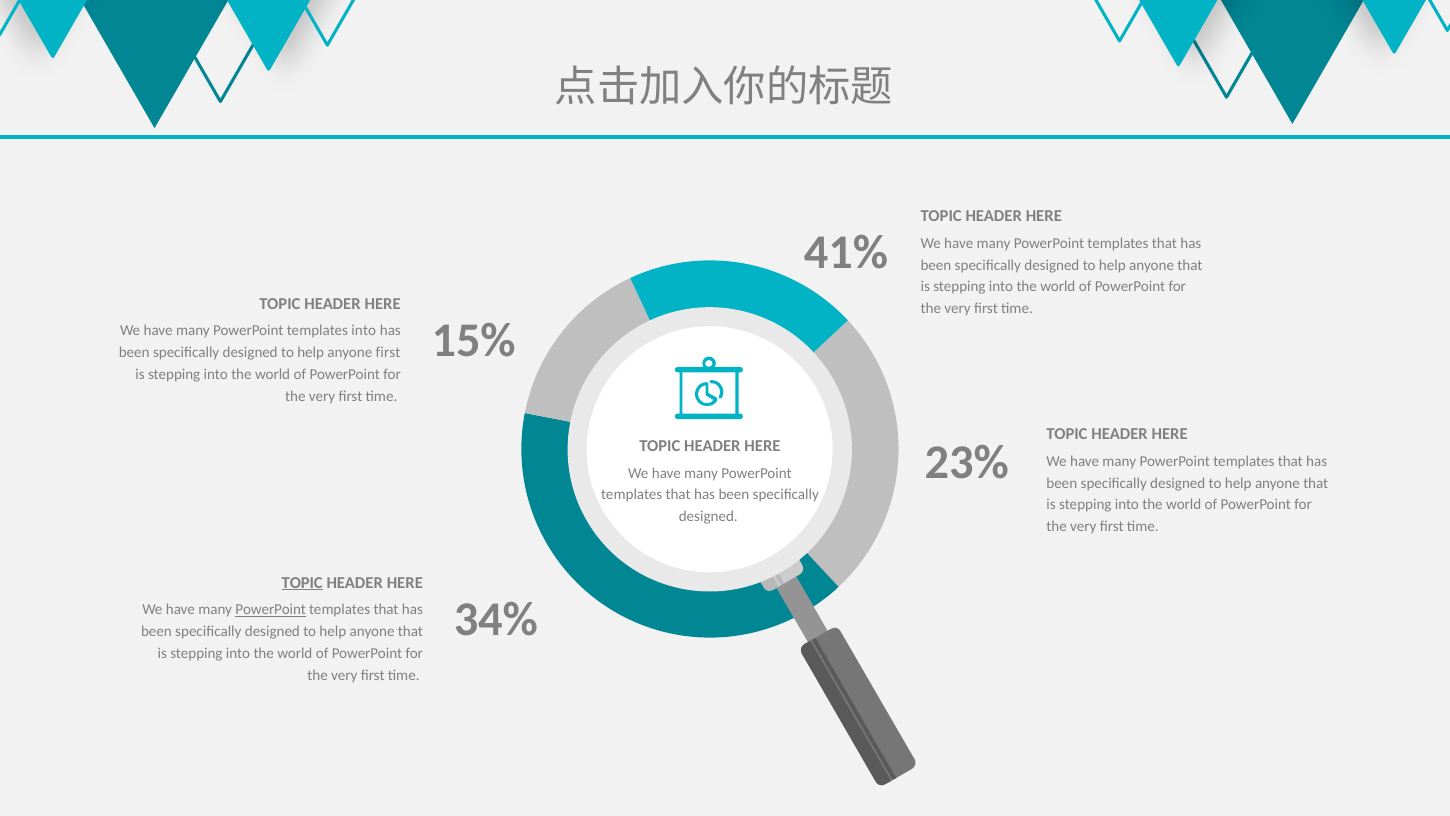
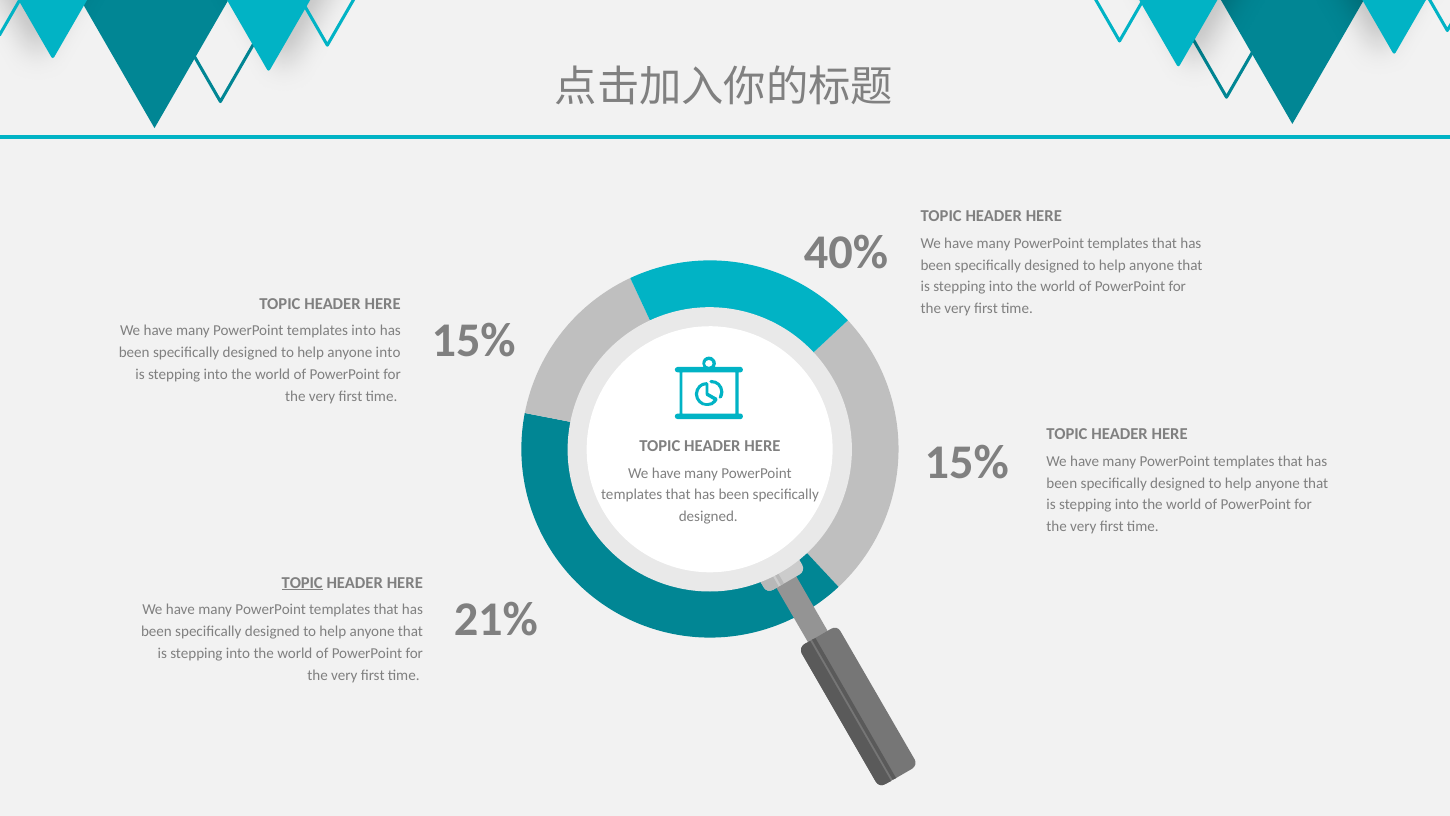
41%: 41% -> 40%
anyone first: first -> into
23% at (967, 462): 23% -> 15%
34%: 34% -> 21%
PowerPoint at (271, 610) underline: present -> none
